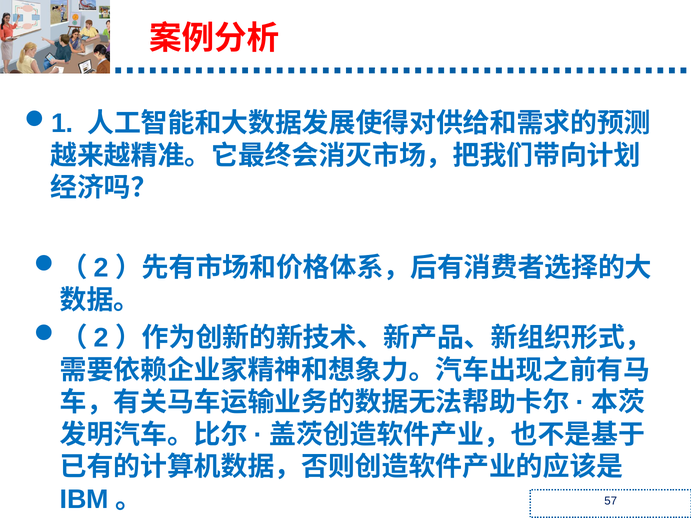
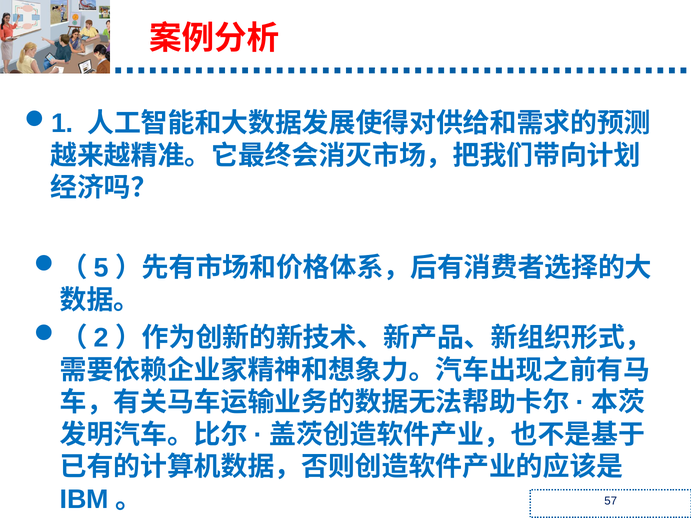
2 at (101, 268): 2 -> 5
